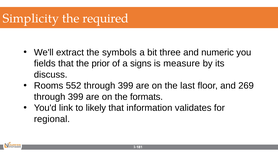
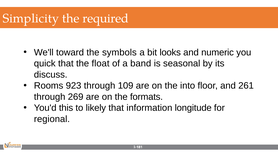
extract: extract -> toward
three: three -> looks
fields: fields -> quick
prior: prior -> float
signs: signs -> band
measure: measure -> seasonal
552: 552 -> 923
399 at (126, 86): 399 -> 109
last: last -> into
269: 269 -> 261
399 at (76, 97): 399 -> 269
link: link -> this
validates: validates -> longitude
